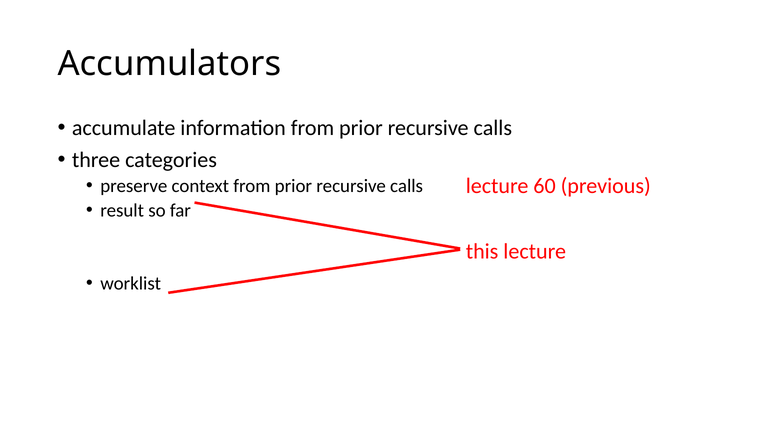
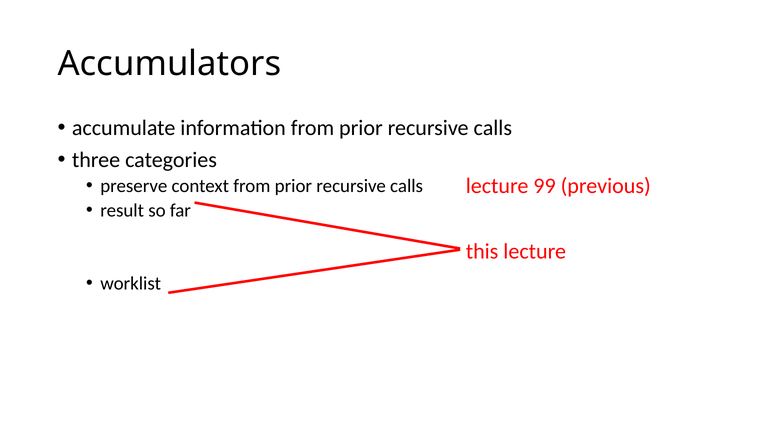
60: 60 -> 99
